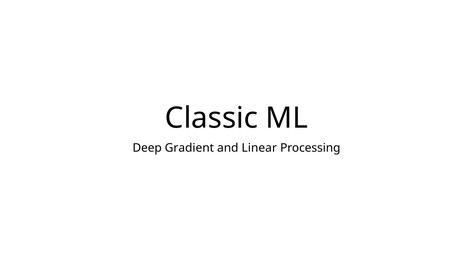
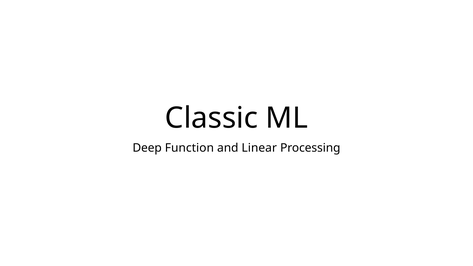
Gradient: Gradient -> Function
